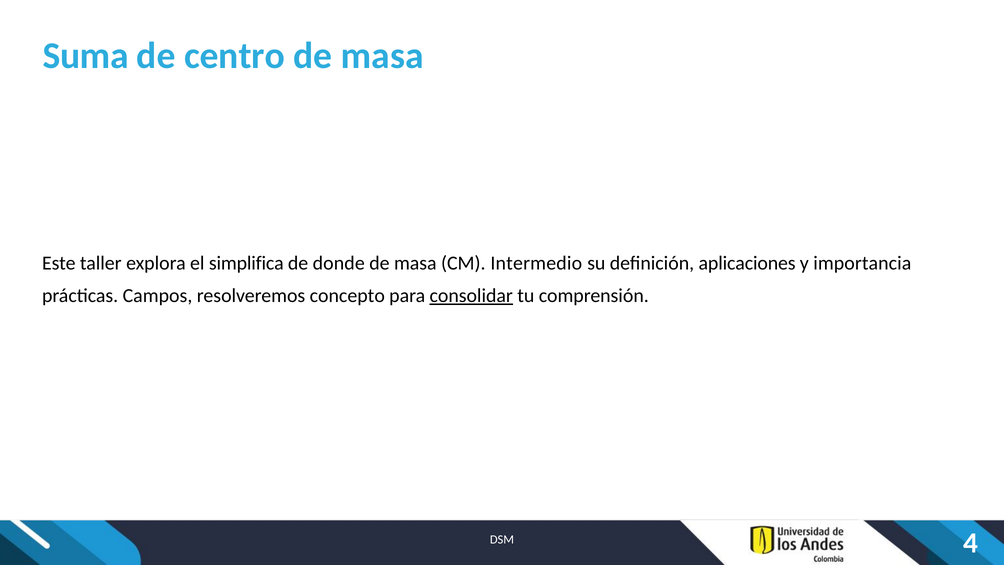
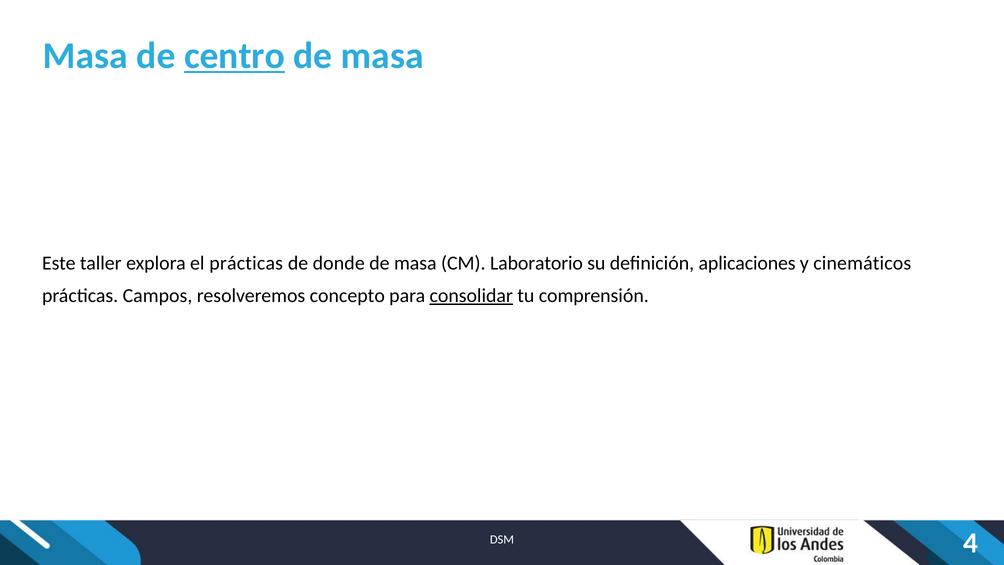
Suma at (86, 56): Suma -> Masa
centro underline: none -> present
el simplifica: simplifica -> prácticas
Intermedio: Intermedio -> Laboratorio
importancia: importancia -> cinemáticos
